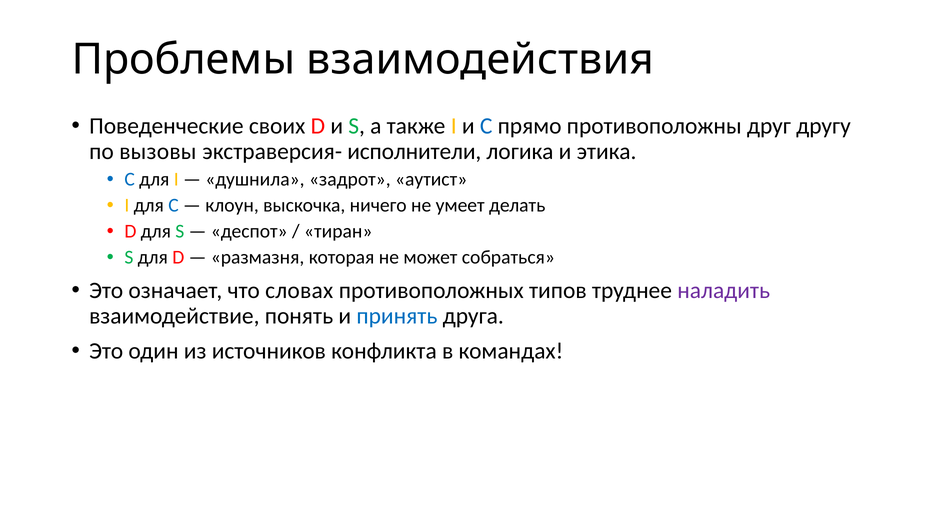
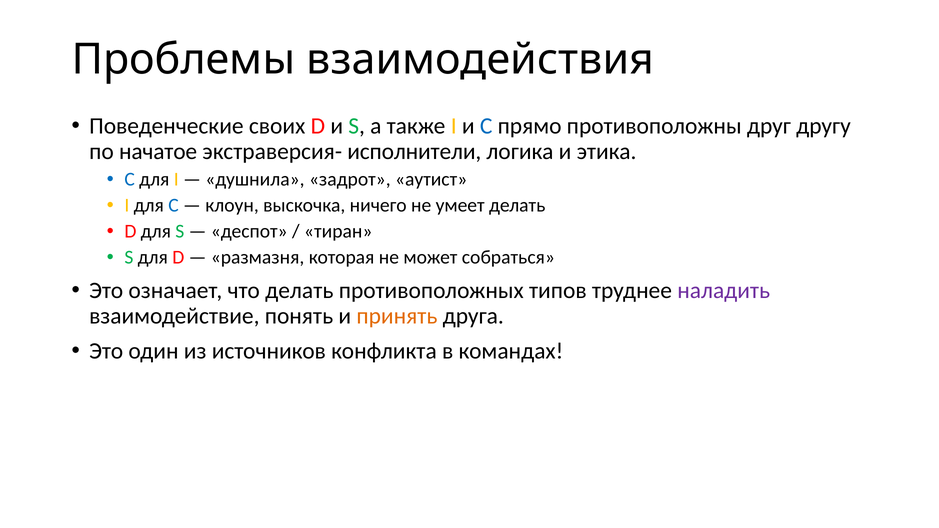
вызовы: вызовы -> начатое
что словах: словах -> делать
принять colour: blue -> orange
